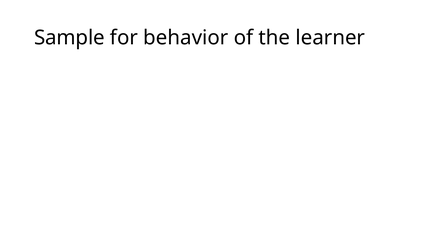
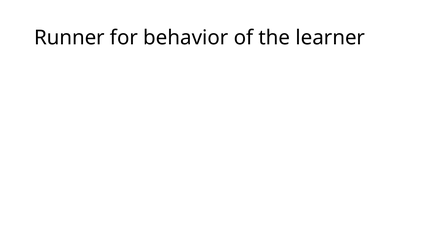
Sample: Sample -> Runner
